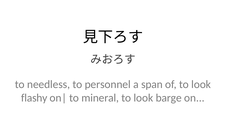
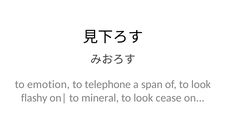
needless: needless -> emotion
personnel: personnel -> telephone
barge: barge -> cease
